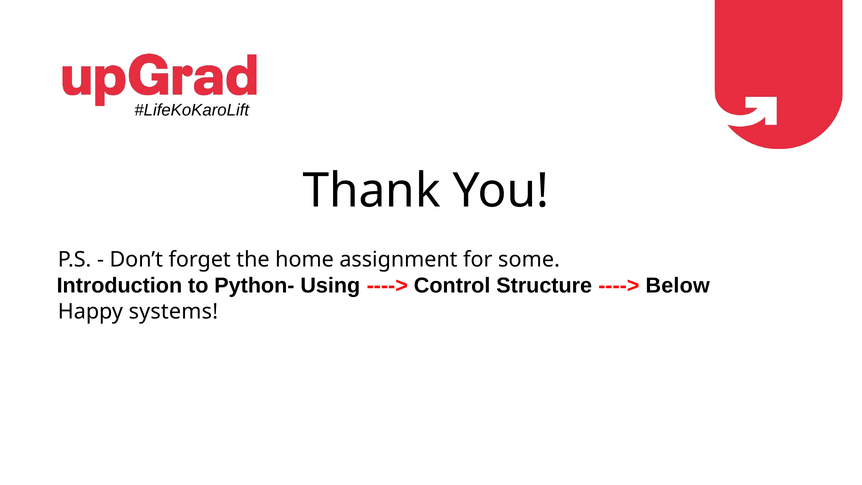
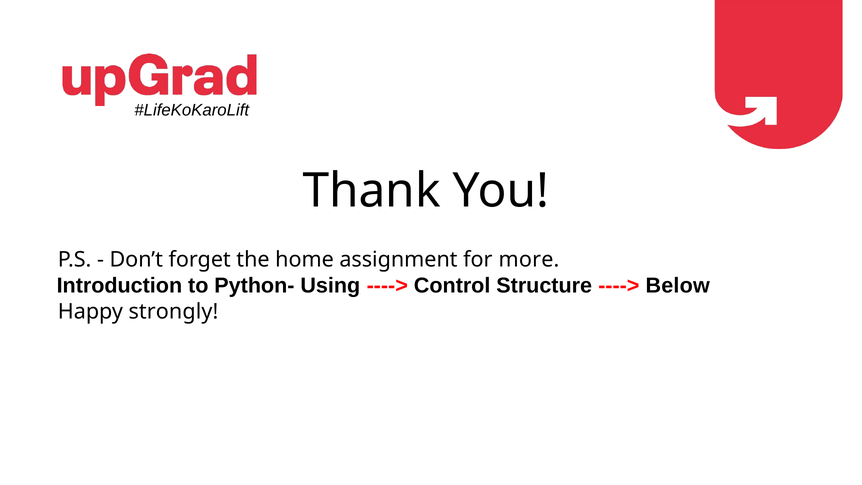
some: some -> more
systems: systems -> strongly
